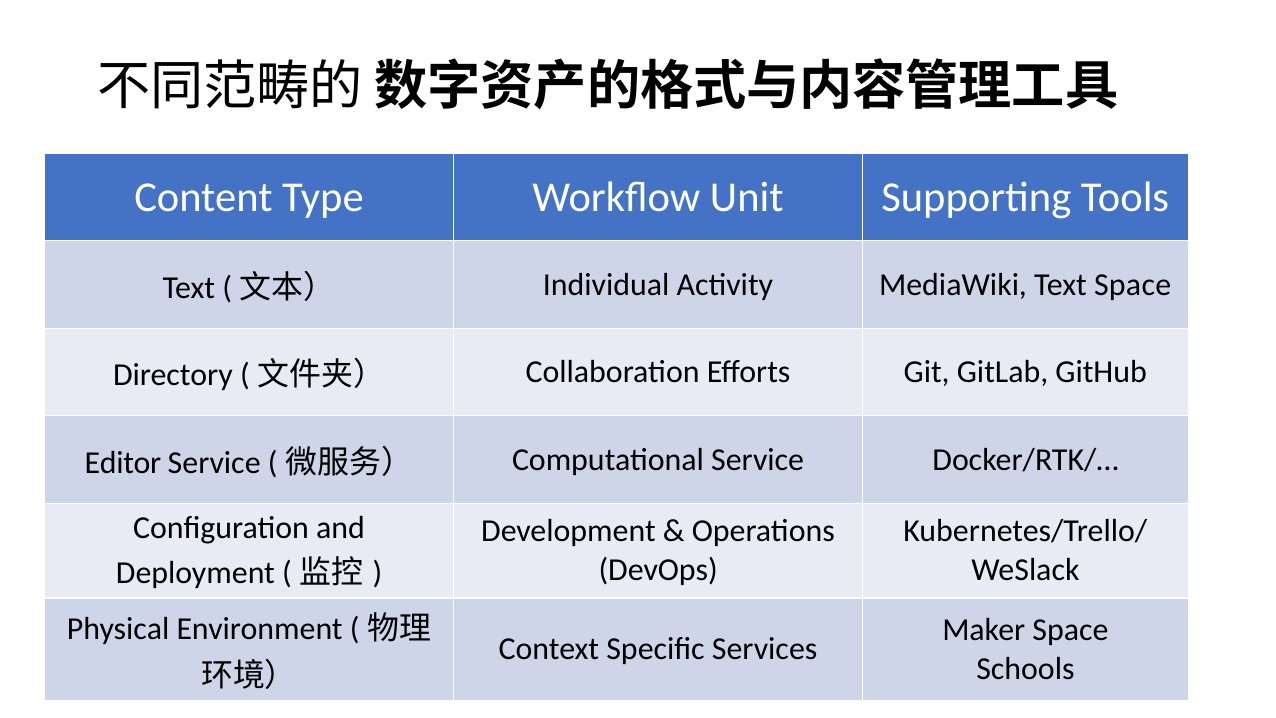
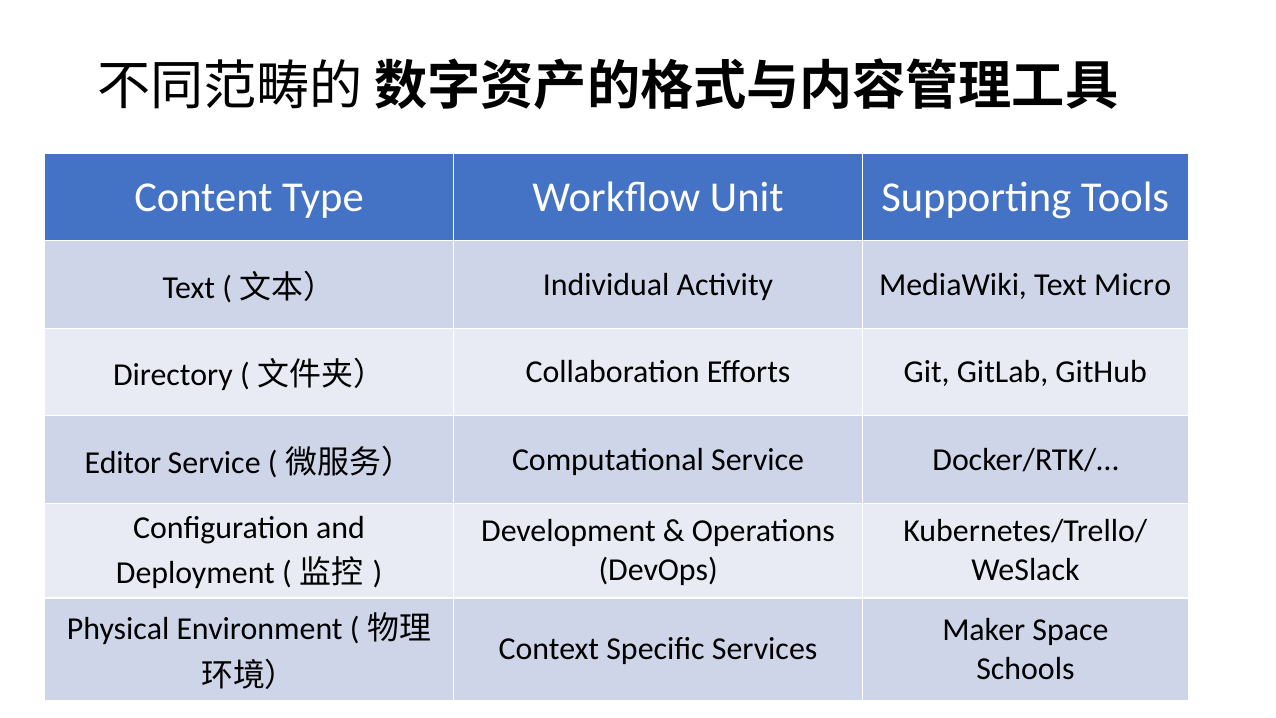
Text Space: Space -> Micro
